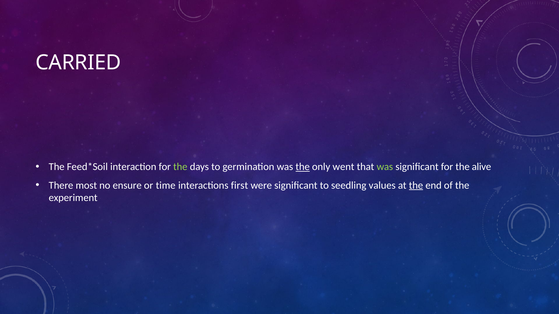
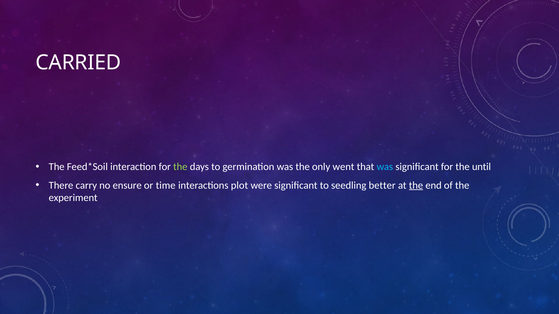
the at (303, 167) underline: present -> none
was at (385, 167) colour: light green -> light blue
alive: alive -> until
most: most -> carry
first: first -> plot
values: values -> better
